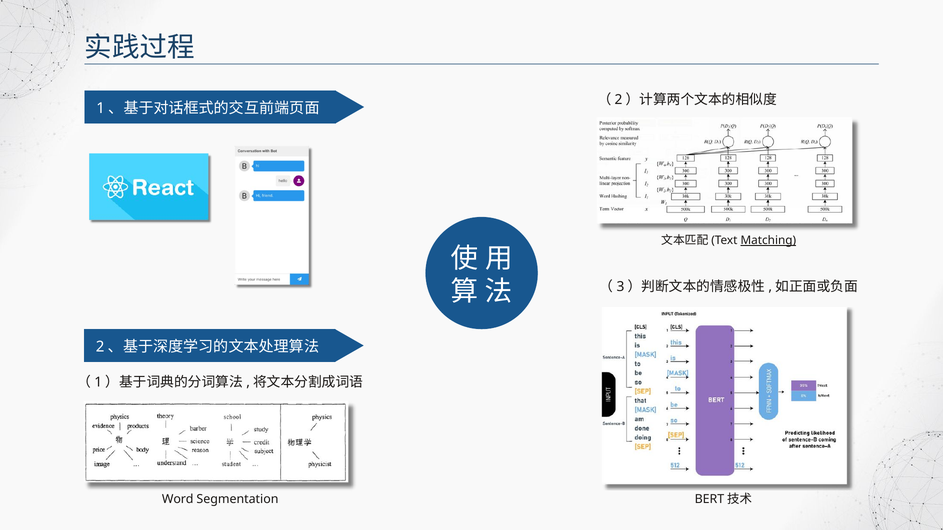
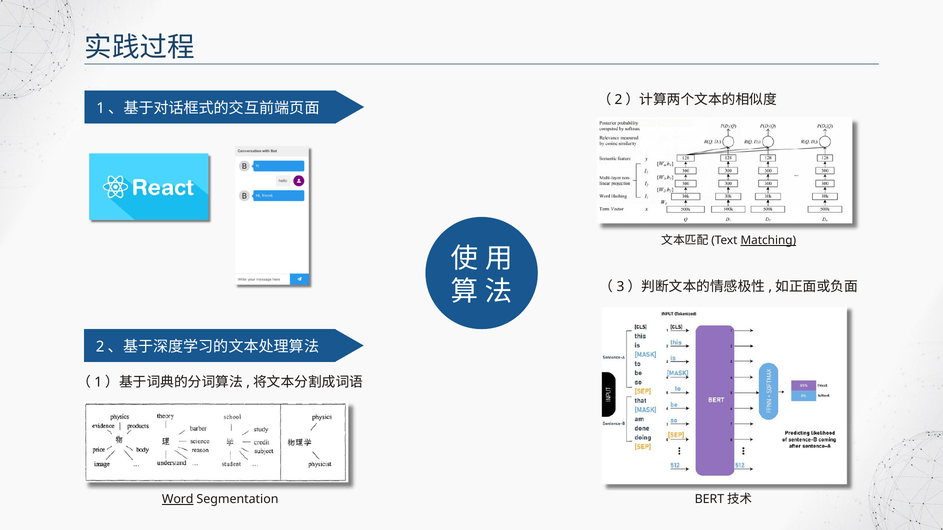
Word underline: none -> present
